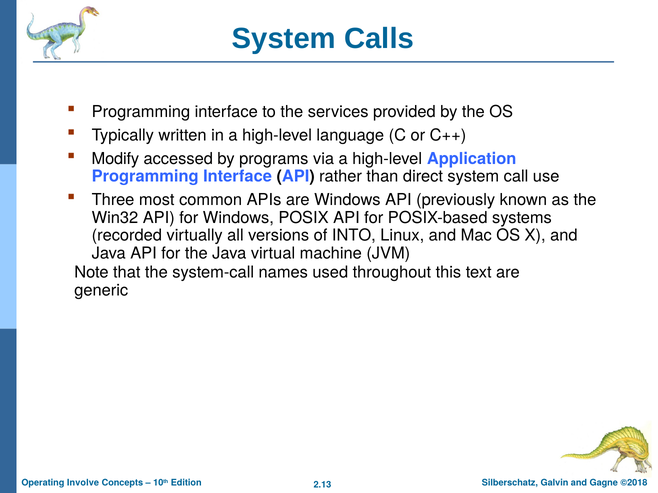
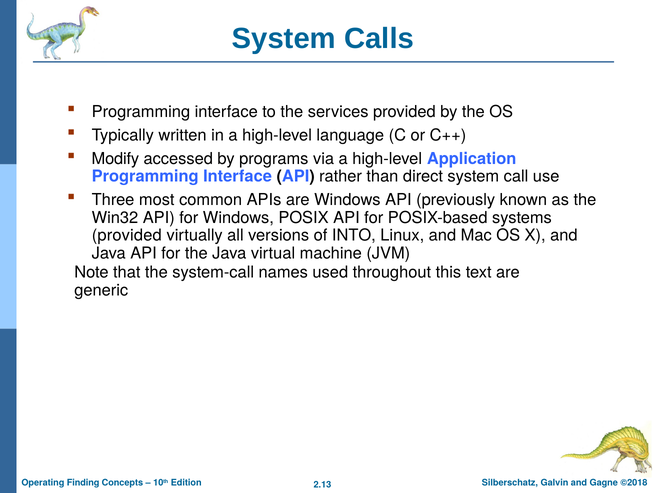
recorded at (127, 236): recorded -> provided
Involve: Involve -> Finding
